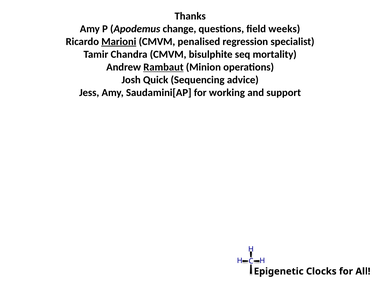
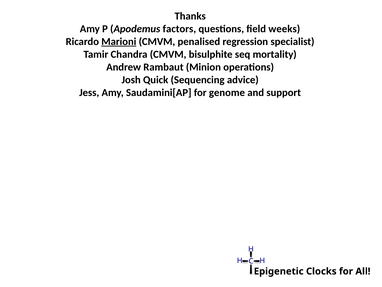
change: change -> factors
Rambaut underline: present -> none
working: working -> genome
